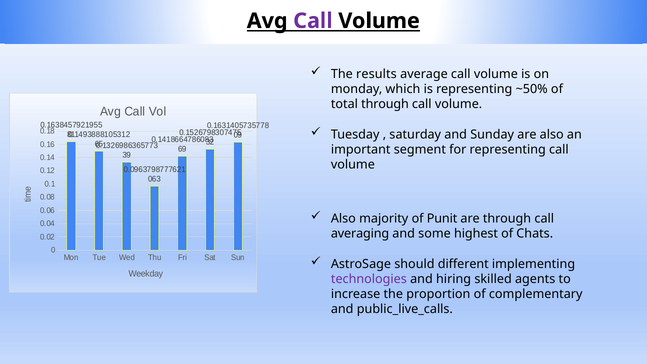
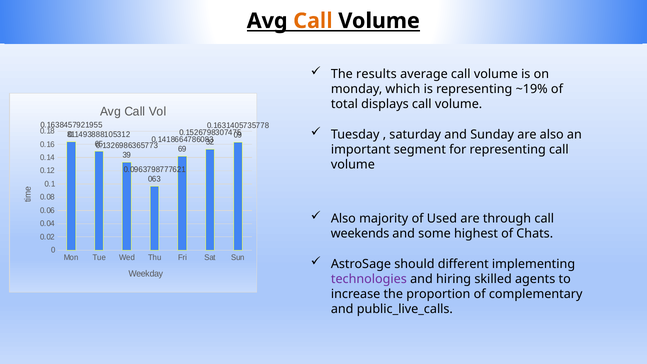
Call at (313, 21) colour: purple -> orange
~50%: ~50% -> ~19%
total through: through -> displays
Punit: Punit -> Used
averaging: averaging -> weekends
